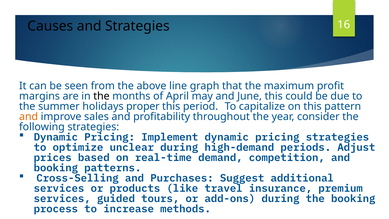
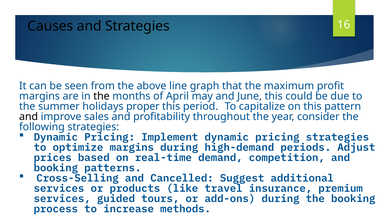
and at (29, 117) colour: orange -> black
optimize unclear: unclear -> margins
Purchases: Purchases -> Cancelled
